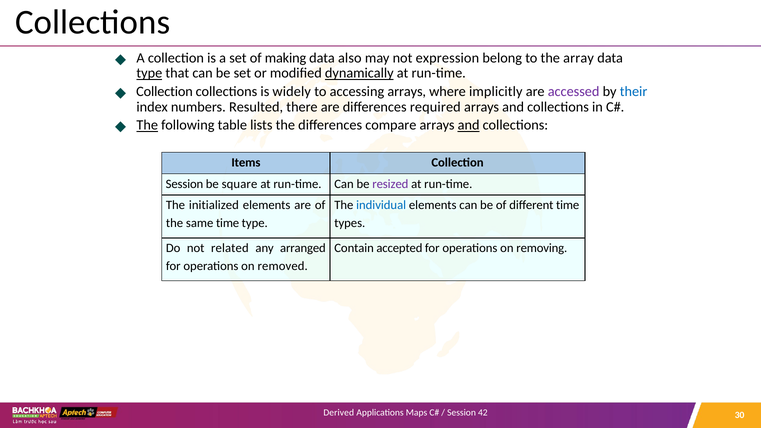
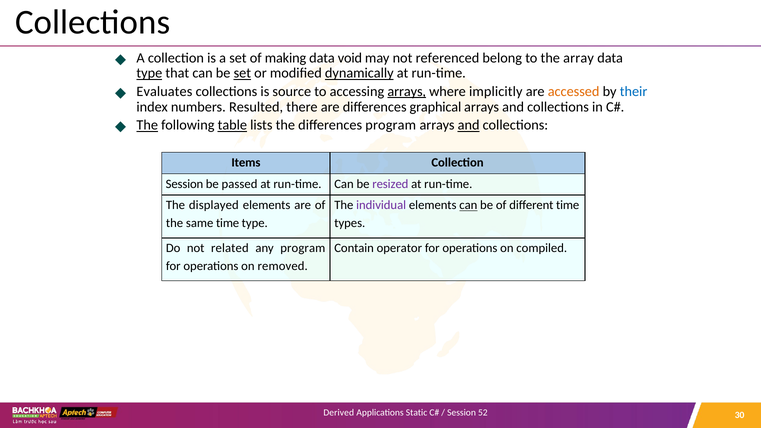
also: also -> void
expression: expression -> referenced
set at (242, 73) underline: none -> present
Collection at (165, 92): Collection -> Evaluates
widely: widely -> source
arrays at (407, 92) underline: none -> present
accessed colour: purple -> orange
required: required -> graphical
table underline: none -> present
differences compare: compare -> program
square: square -> passed
initialized: initialized -> displayed
individual colour: blue -> purple
can at (468, 205) underline: none -> present
any arranged: arranged -> program
accepted: accepted -> operator
removing: removing -> compiled
Maps: Maps -> Static
42: 42 -> 52
